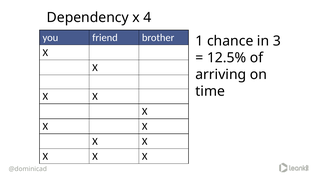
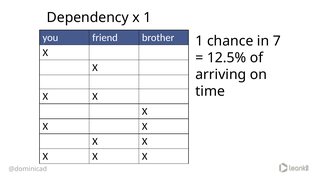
Dependency x 4: 4 -> 1
3: 3 -> 7
